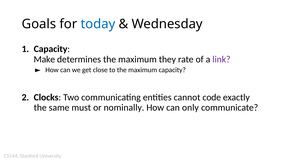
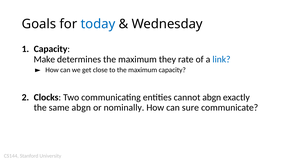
link colour: purple -> blue
cannot code: code -> abgn
same must: must -> abgn
only: only -> sure
